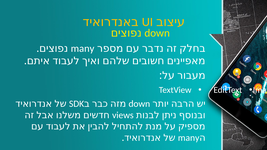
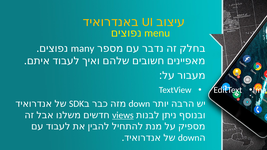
down at (157, 33): down -> menu
views underline: none -> present
many at (189, 138): many -> down
